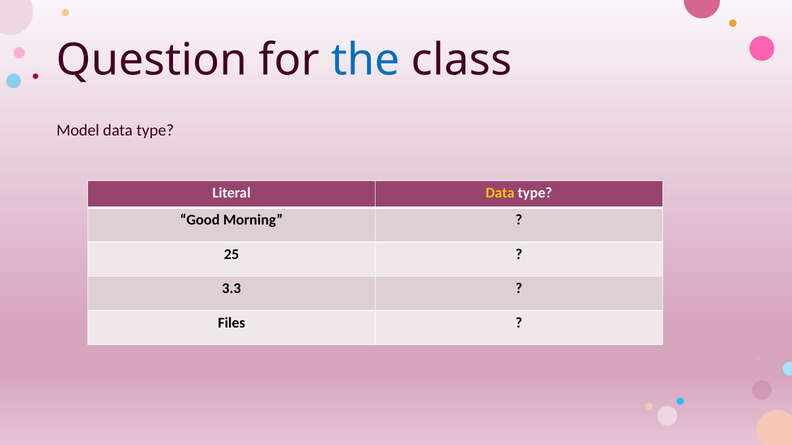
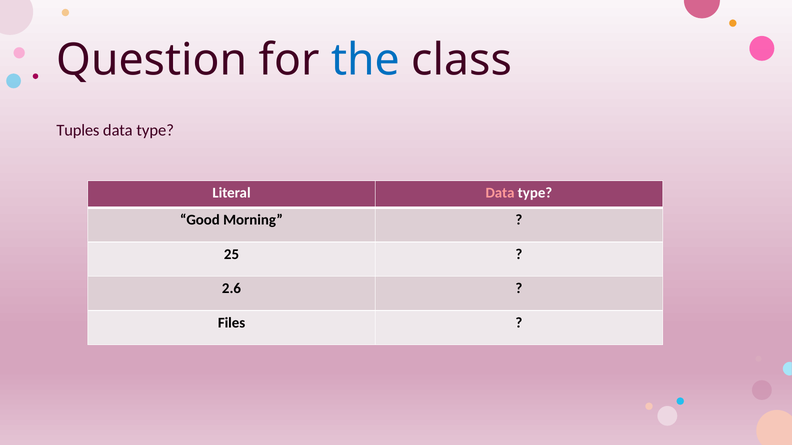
Model: Model -> Tuples
Data at (500, 193) colour: yellow -> pink
3.3: 3.3 -> 2.6
